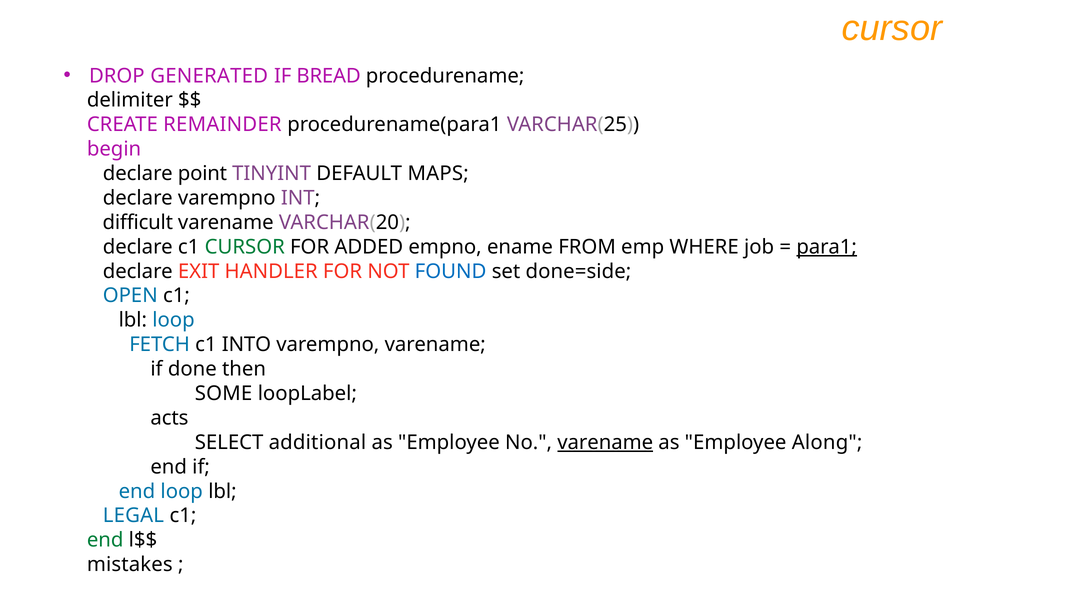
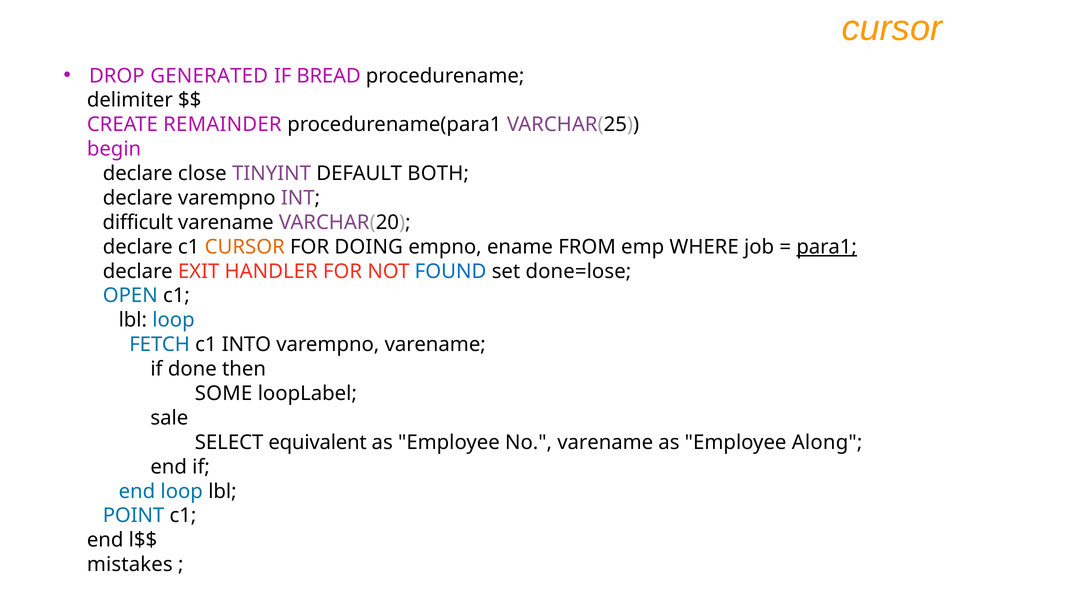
point: point -> close
MAPS: MAPS -> BOTH
CURSOR at (245, 247) colour: green -> orange
ADDED: ADDED -> DOING
done=side: done=side -> done=lose
acts: acts -> sale
additional: additional -> equivalent
varename at (605, 442) underline: present -> none
LEGAL: LEGAL -> POINT
end at (105, 540) colour: green -> black
